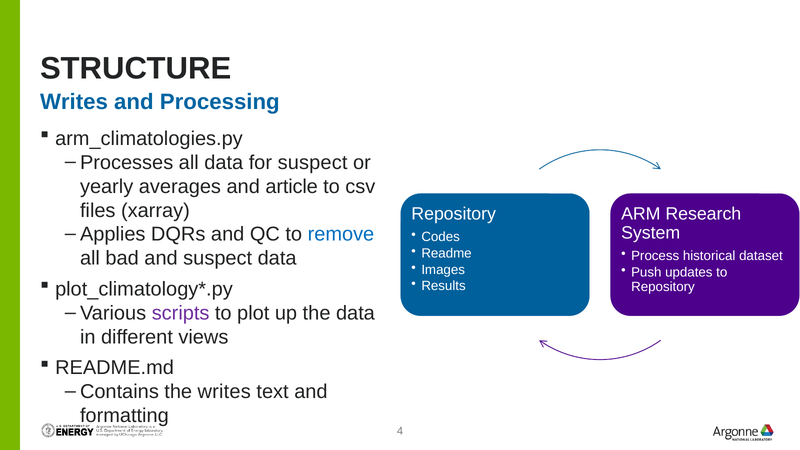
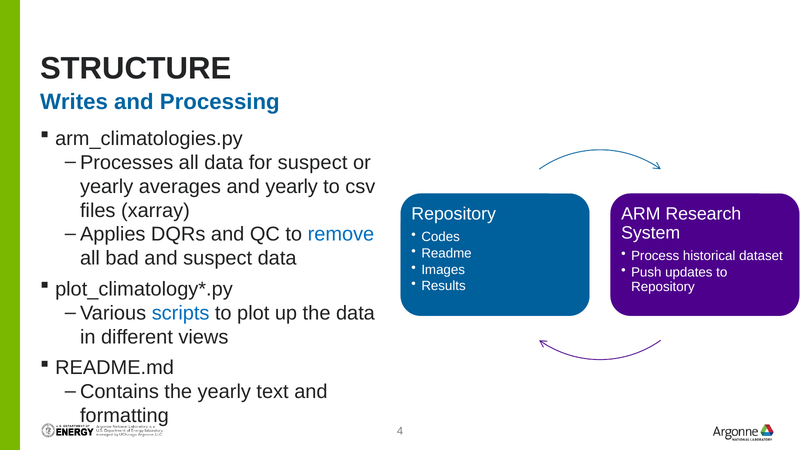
and article: article -> yearly
scripts colour: purple -> blue
the writes: writes -> yearly
